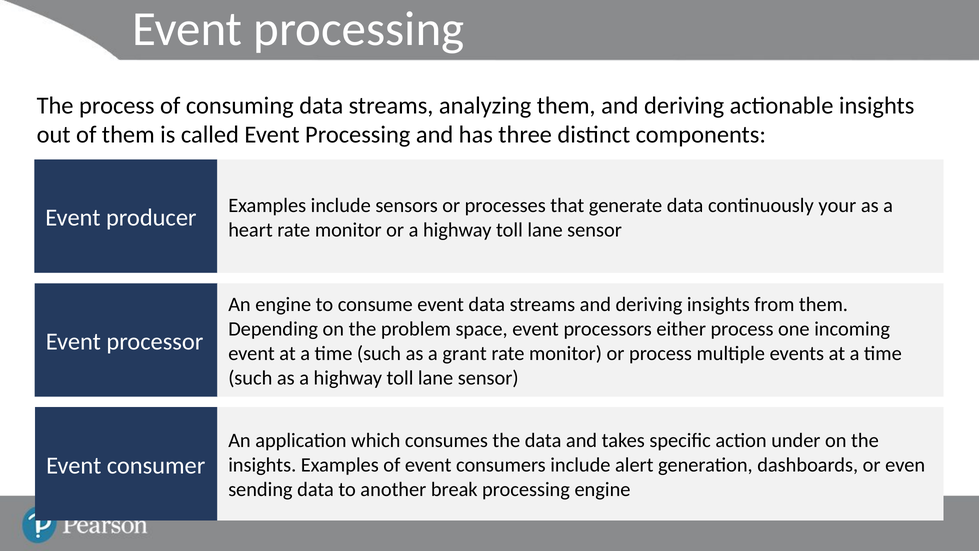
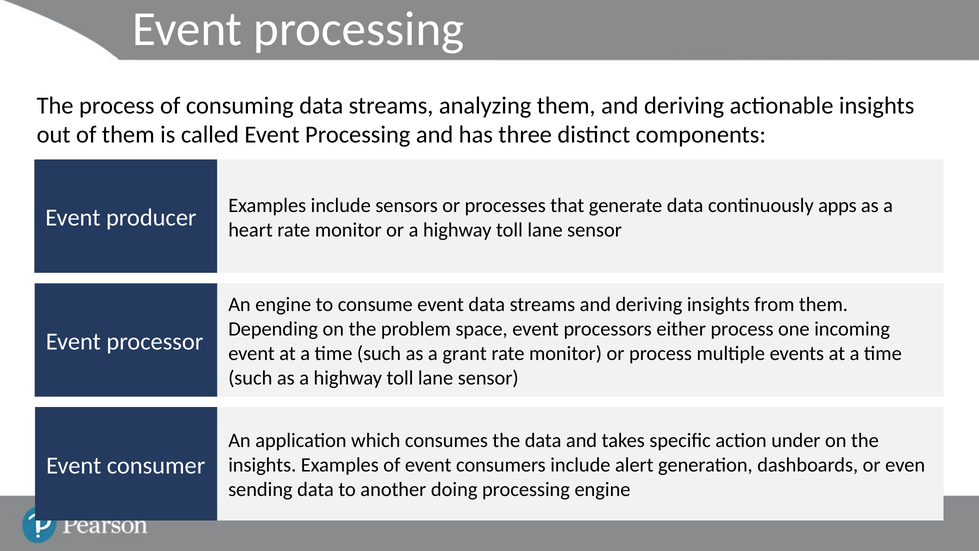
your: your -> apps
break: break -> doing
